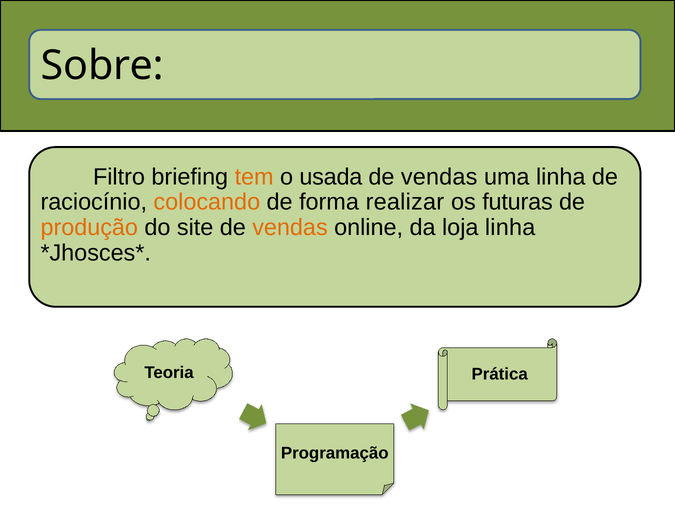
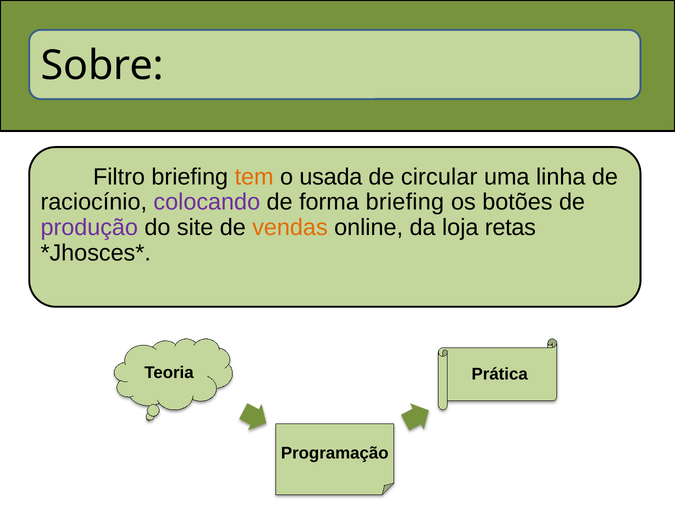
vendas at (439, 177): vendas -> circular
colocando colour: orange -> purple
forma realizar: realizar -> briefing
futuras: futuras -> botões
produção colour: orange -> purple
loja linha: linha -> retas
